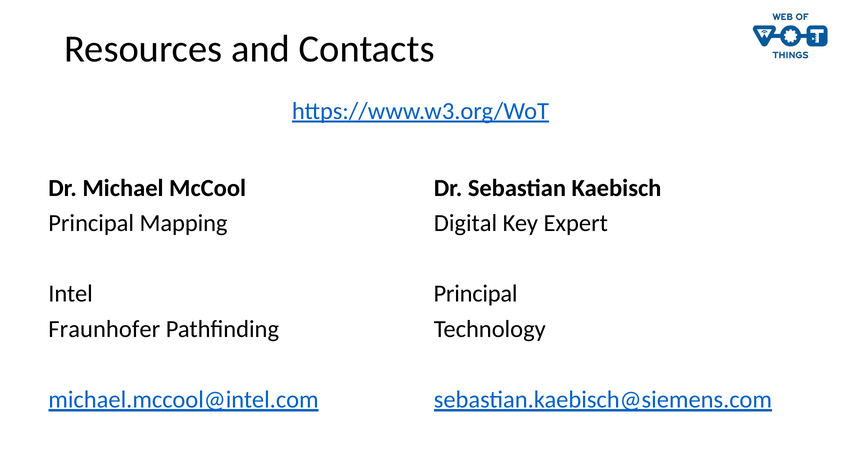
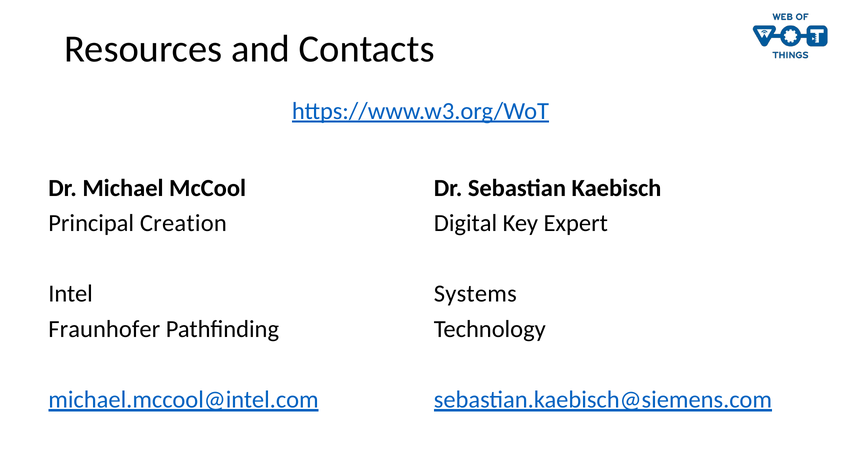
Mapping: Mapping -> Creation
Principal at (476, 294): Principal -> Systems
